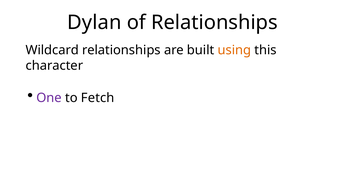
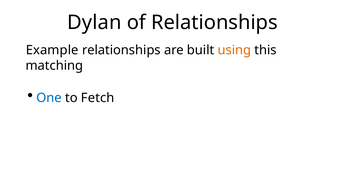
Wildcard: Wildcard -> Example
character: character -> matching
One colour: purple -> blue
